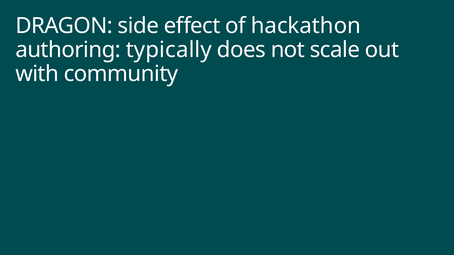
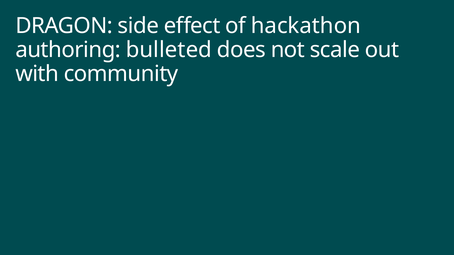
typically: typically -> bulleted
